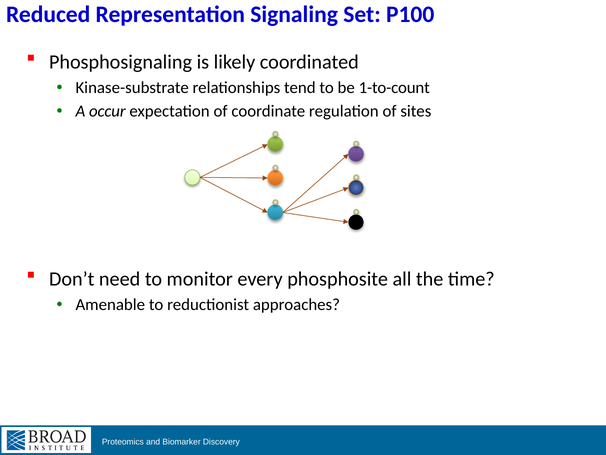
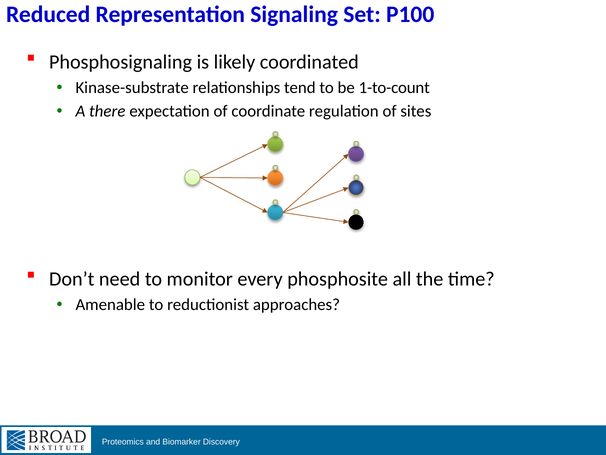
occur: occur -> there
